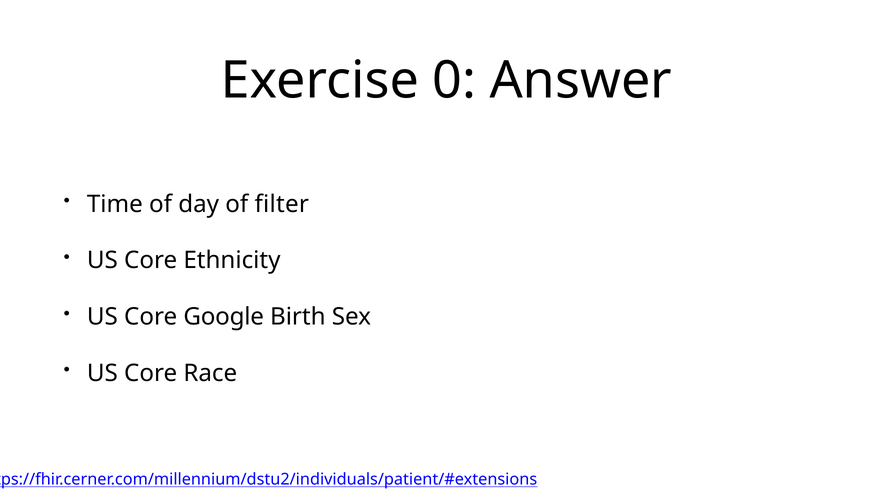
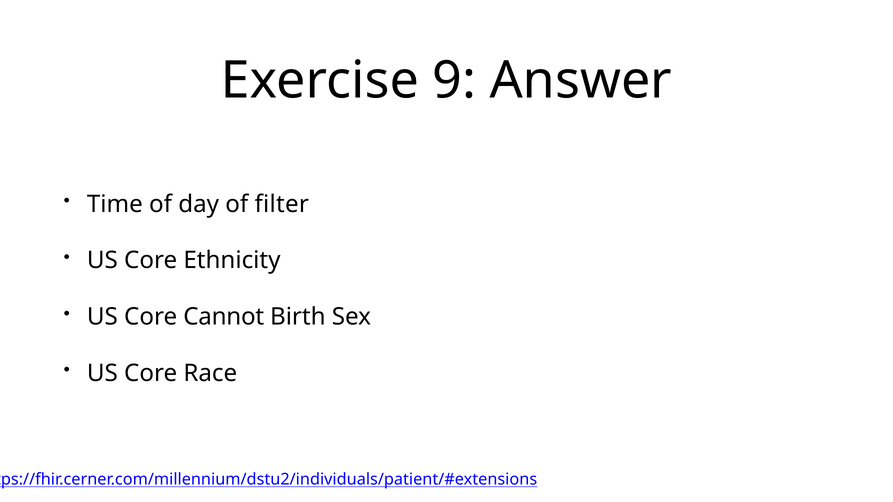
0: 0 -> 9
Google: Google -> Cannot
